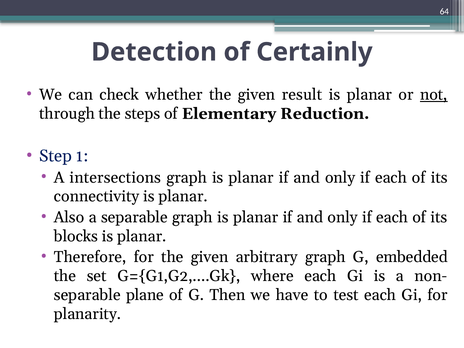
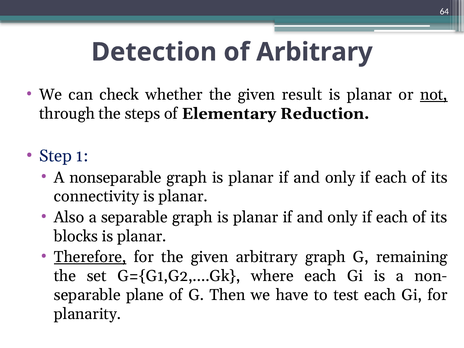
of Certainly: Certainly -> Arbitrary
intersections: intersections -> nonseparable
Therefore underline: none -> present
embedded: embedded -> remaining
